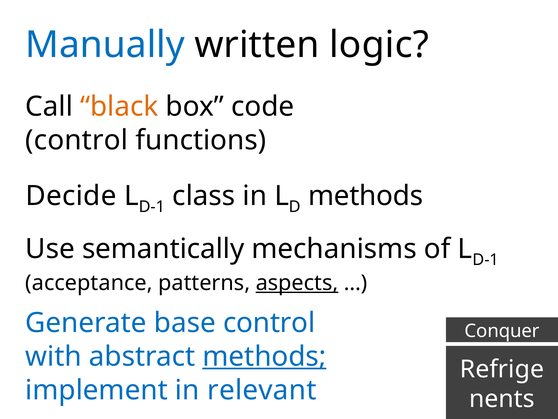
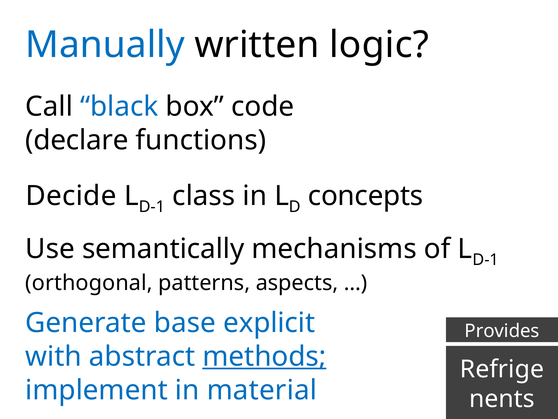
black colour: orange -> blue
control at (77, 140): control -> declare
methods at (366, 196): methods -> concepts
acceptance: acceptance -> orthogonal
aspects underline: present -> none
base control: control -> explicit
Conquer: Conquer -> Provides
relevant: relevant -> material
